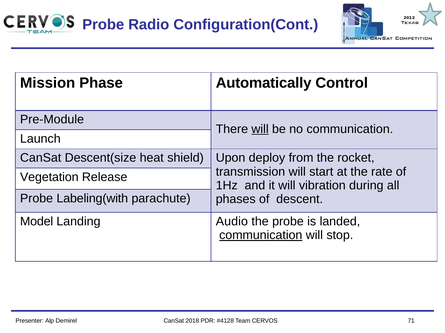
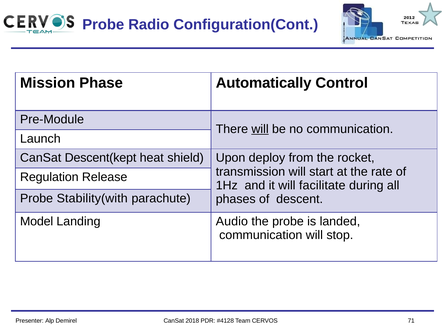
Descent(size: Descent(size -> Descent(kept
Vegetation: Vegetation -> Regulation
vibration: vibration -> facilitate
Labeling(with: Labeling(with -> Stability(with
communication at (261, 236) underline: present -> none
